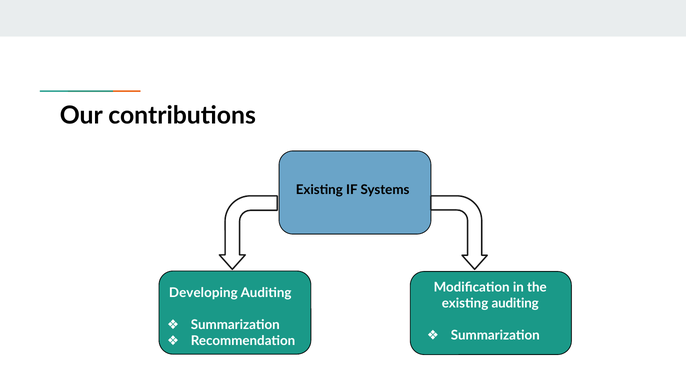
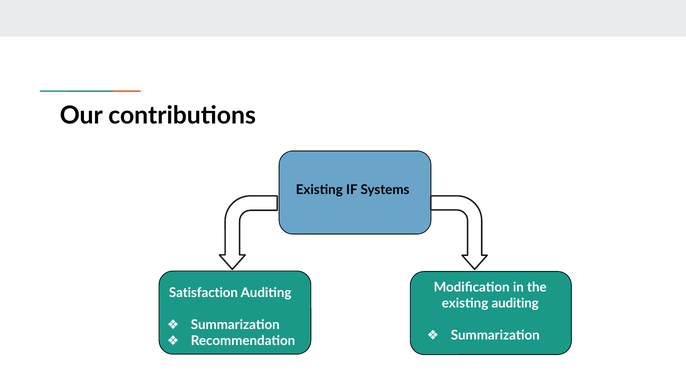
Developing: Developing -> Satisfaction
